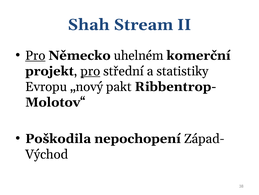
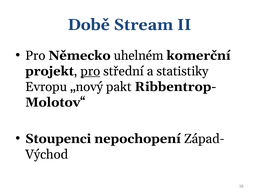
Shah: Shah -> Době
Pro at (35, 55) underline: present -> none
Poškodila: Poškodila -> Stoupenci
